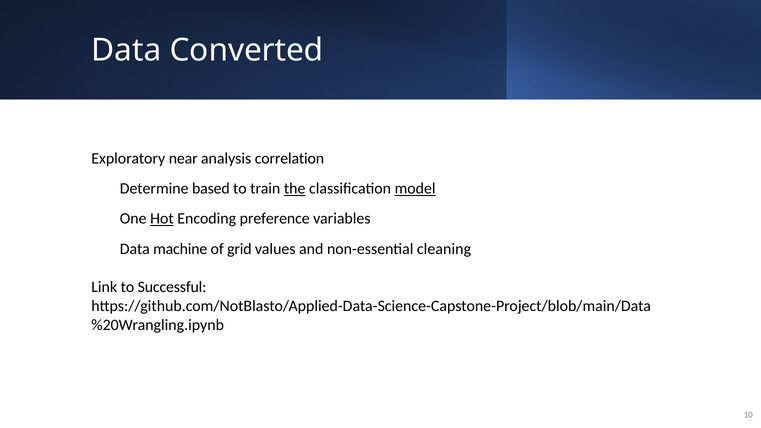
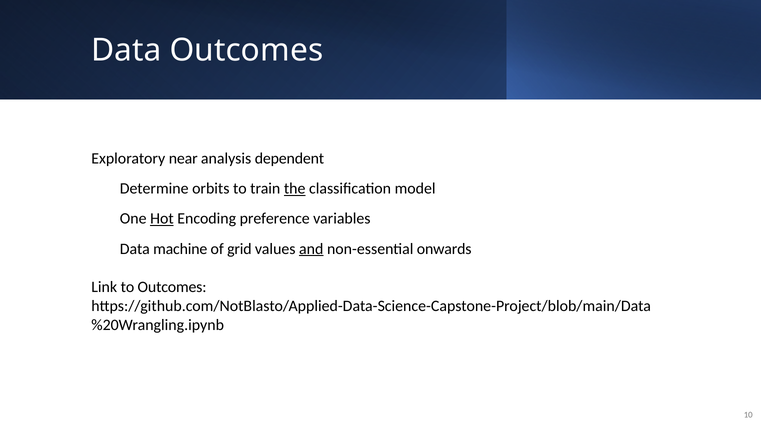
Data Converted: Converted -> Outcomes
correlation: correlation -> dependent
based: based -> orbits
model underline: present -> none
and underline: none -> present
cleaning: cleaning -> onwards
to Successful: Successful -> Outcomes
